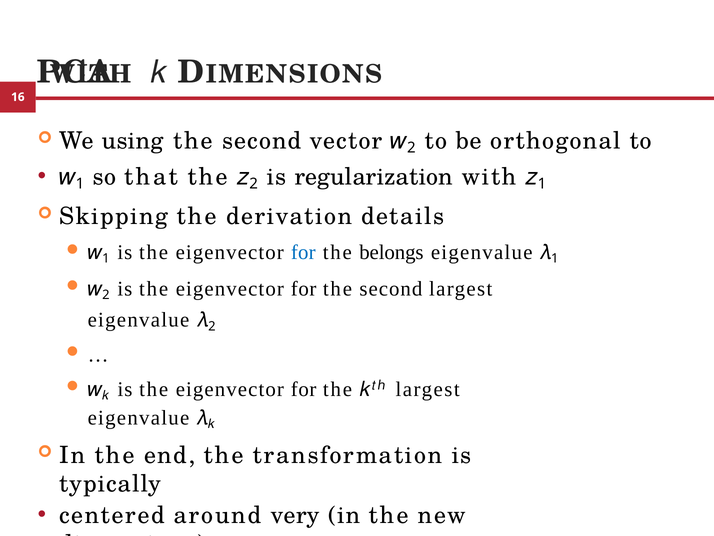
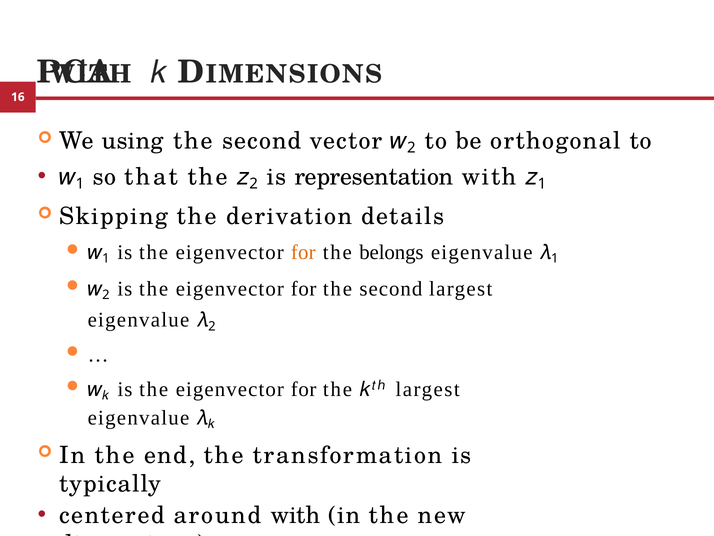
regularization: regularization -> representation
for at (303, 252) colour: blue -> orange
around very: very -> with
